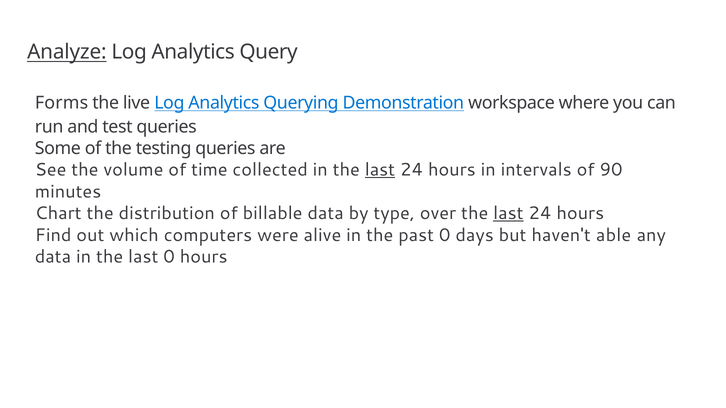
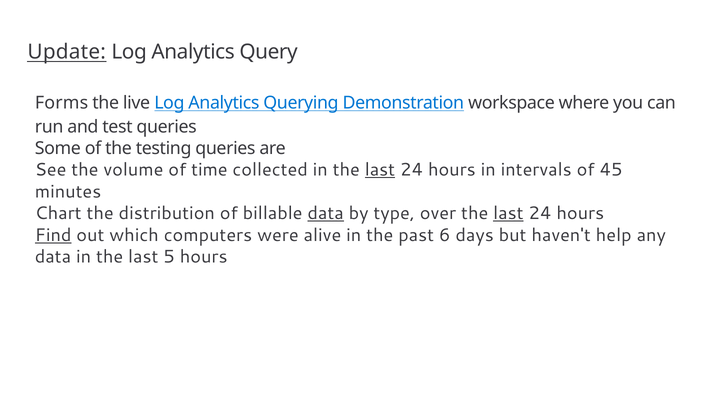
Analyze: Analyze -> Update
90: 90 -> 45
data at (326, 214) underline: none -> present
Find underline: none -> present
past 0: 0 -> 6
able: able -> help
last 0: 0 -> 5
